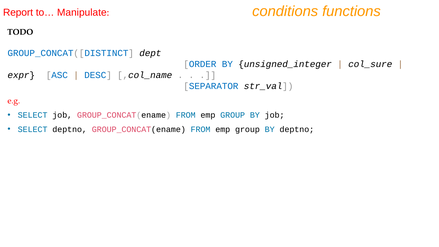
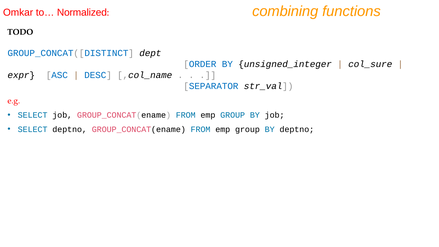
conditions: conditions -> combining
Report: Report -> Omkar
Manipulate: Manipulate -> Normalized
